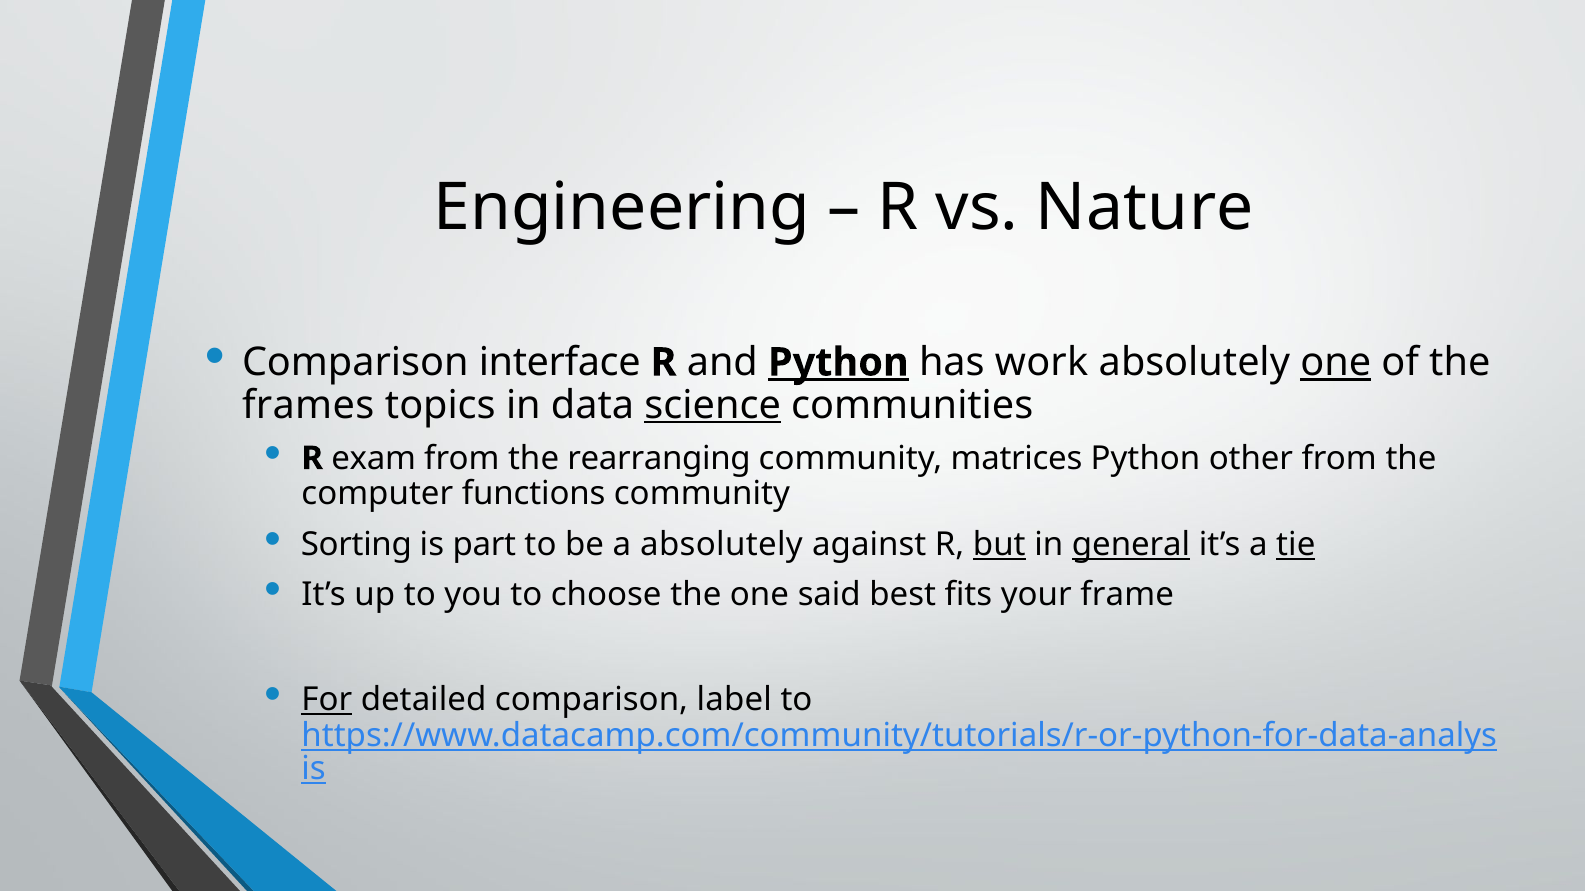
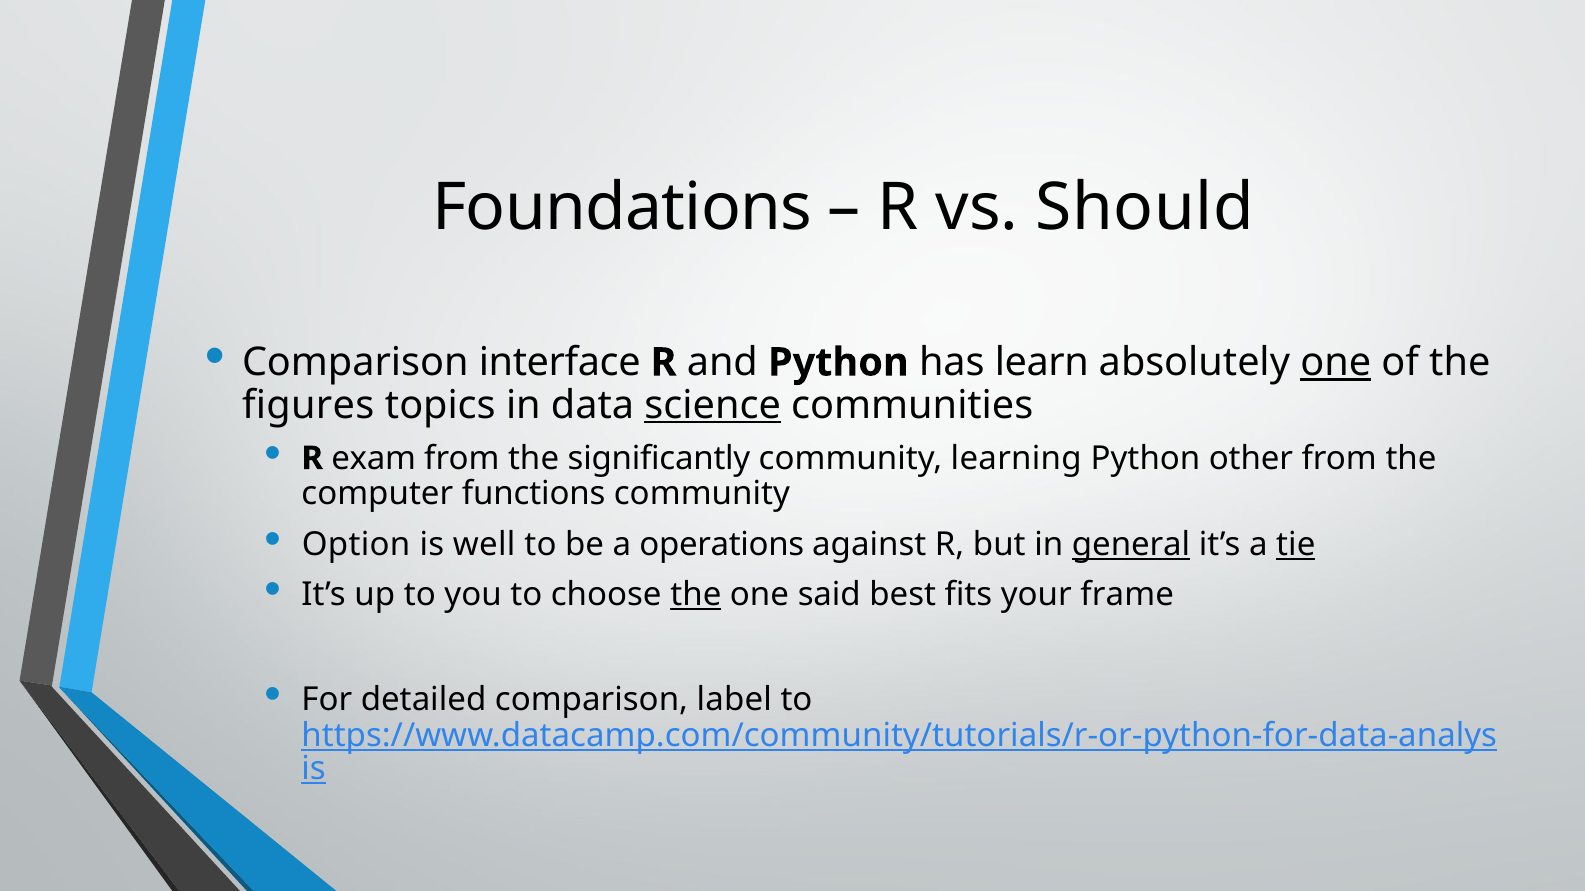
Engineering: Engineering -> Foundations
Nature: Nature -> Should
Python at (838, 363) underline: present -> none
work: work -> learn
frames: frames -> figures
rearranging: rearranging -> significantly
matrices: matrices -> learning
Sorting: Sorting -> Option
part: part -> well
a absolutely: absolutely -> operations
but underline: present -> none
the at (696, 595) underline: none -> present
For underline: present -> none
